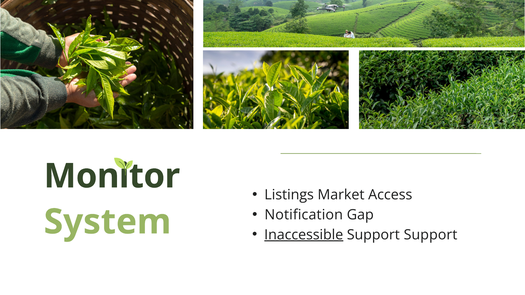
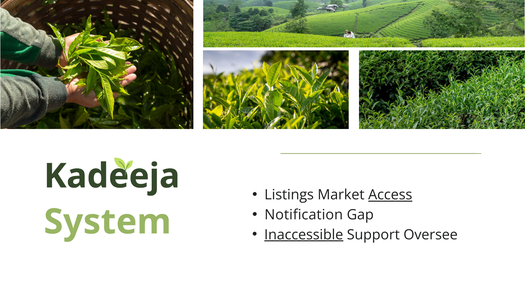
Monitor: Monitor -> Kadeeja
Access underline: none -> present
Support Support: Support -> Oversee
